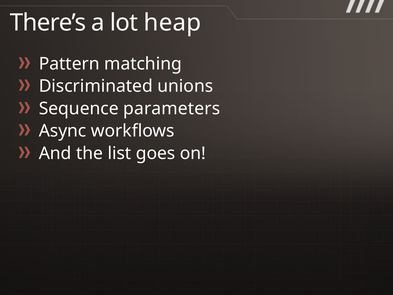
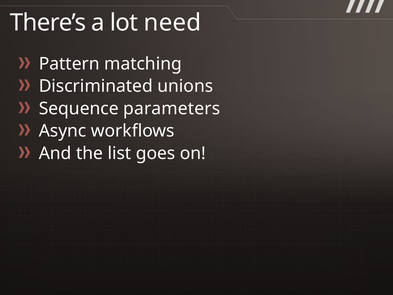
heap: heap -> need
